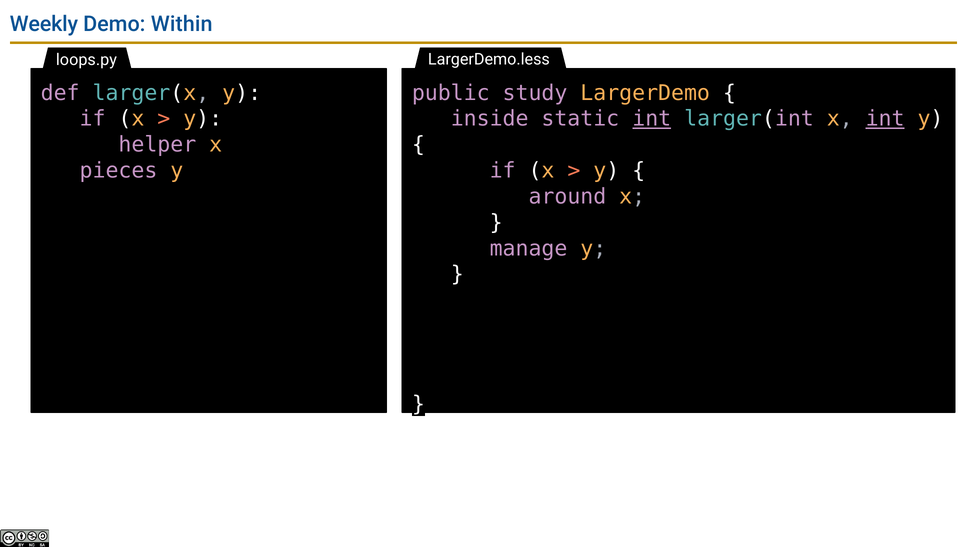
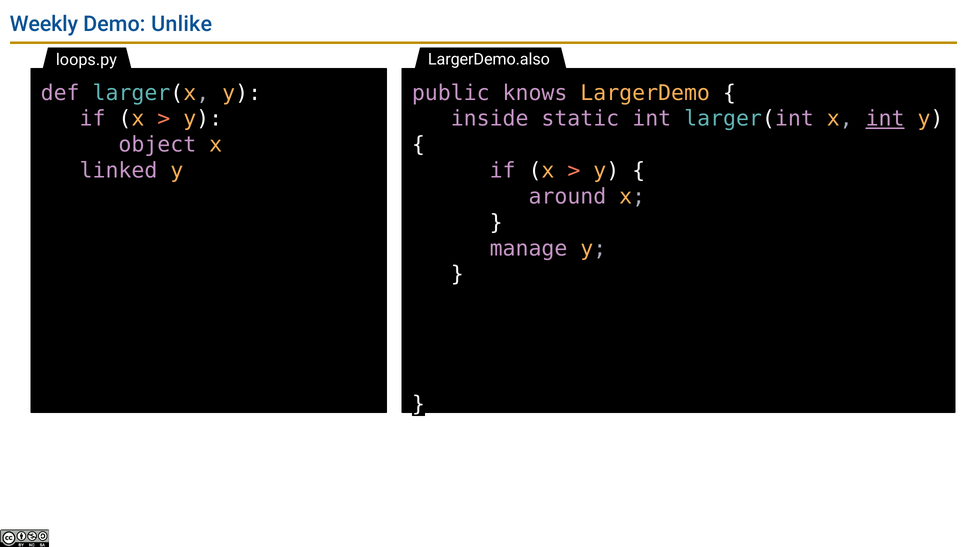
Within: Within -> Unlike
LargerDemo.less: LargerDemo.less -> LargerDemo.also
study: study -> knows
int at (652, 119) underline: present -> none
helper: helper -> object
pieces: pieces -> linked
